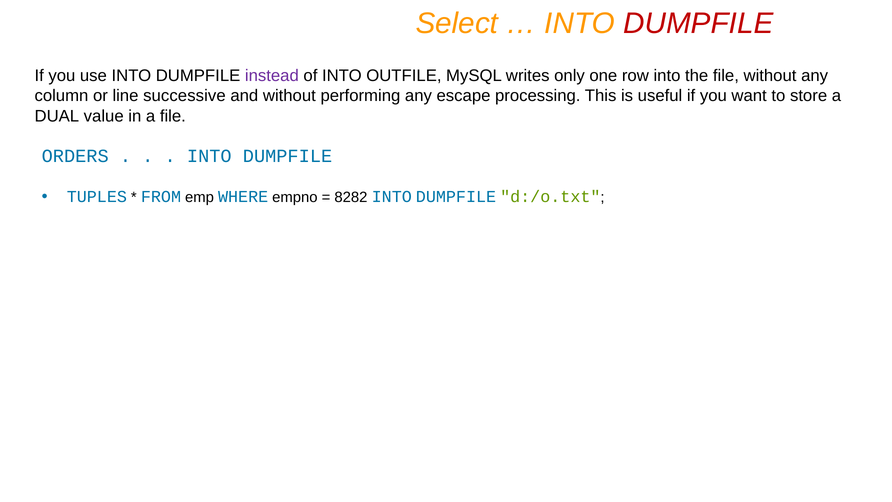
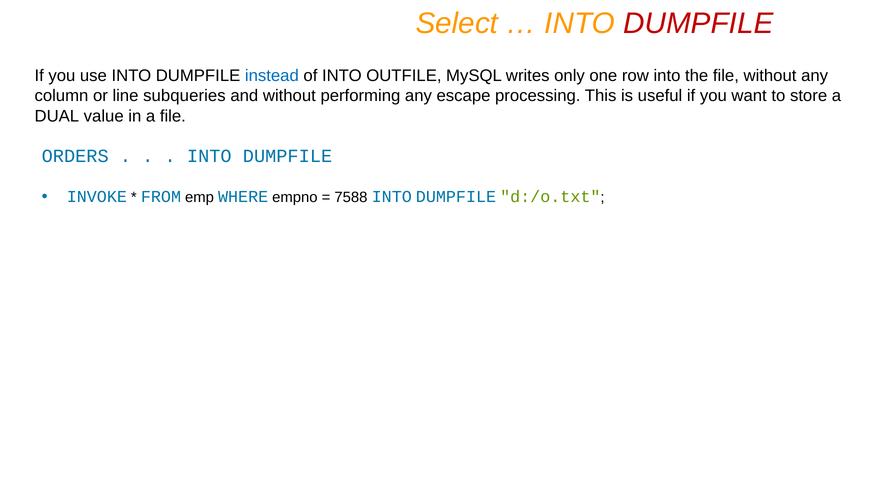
instead colour: purple -> blue
successive: successive -> subqueries
TUPLES: TUPLES -> INVOKE
8282: 8282 -> 7588
